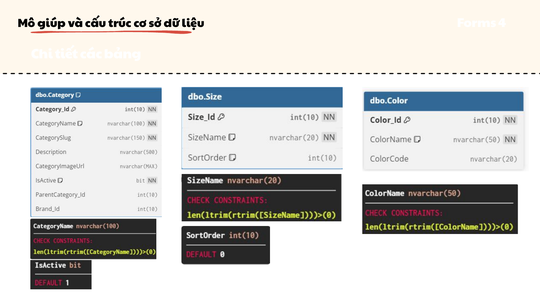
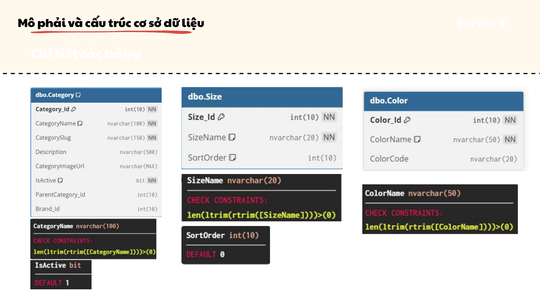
giúp: giúp -> phải
